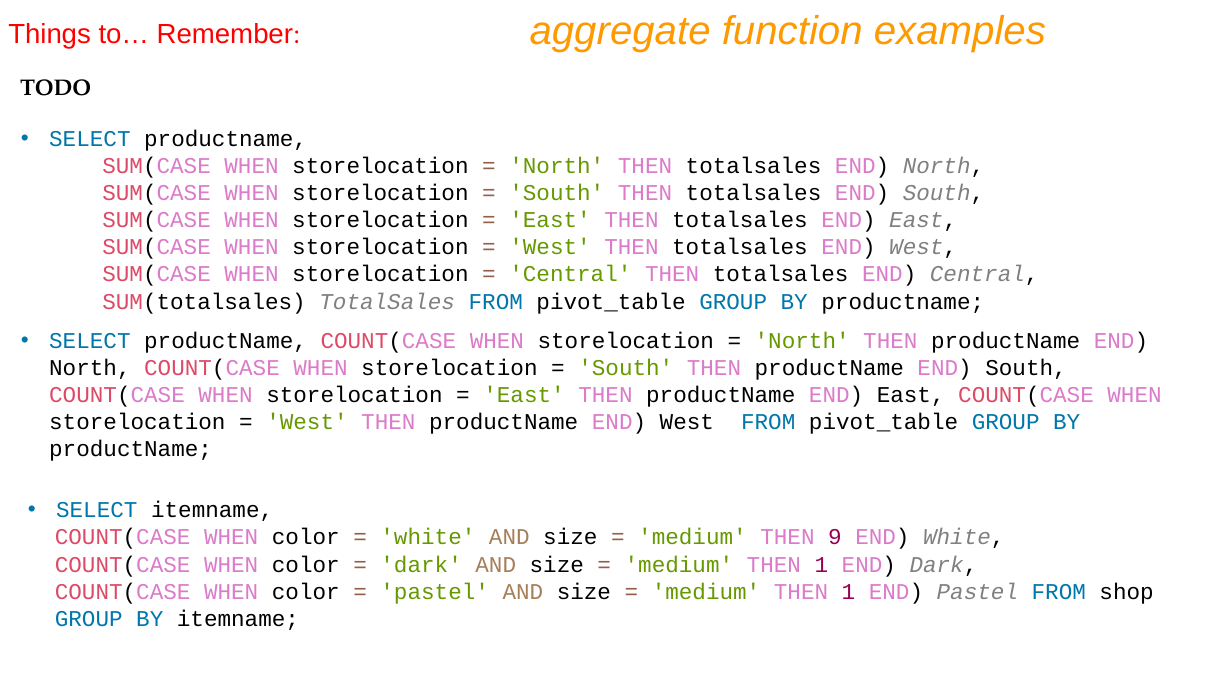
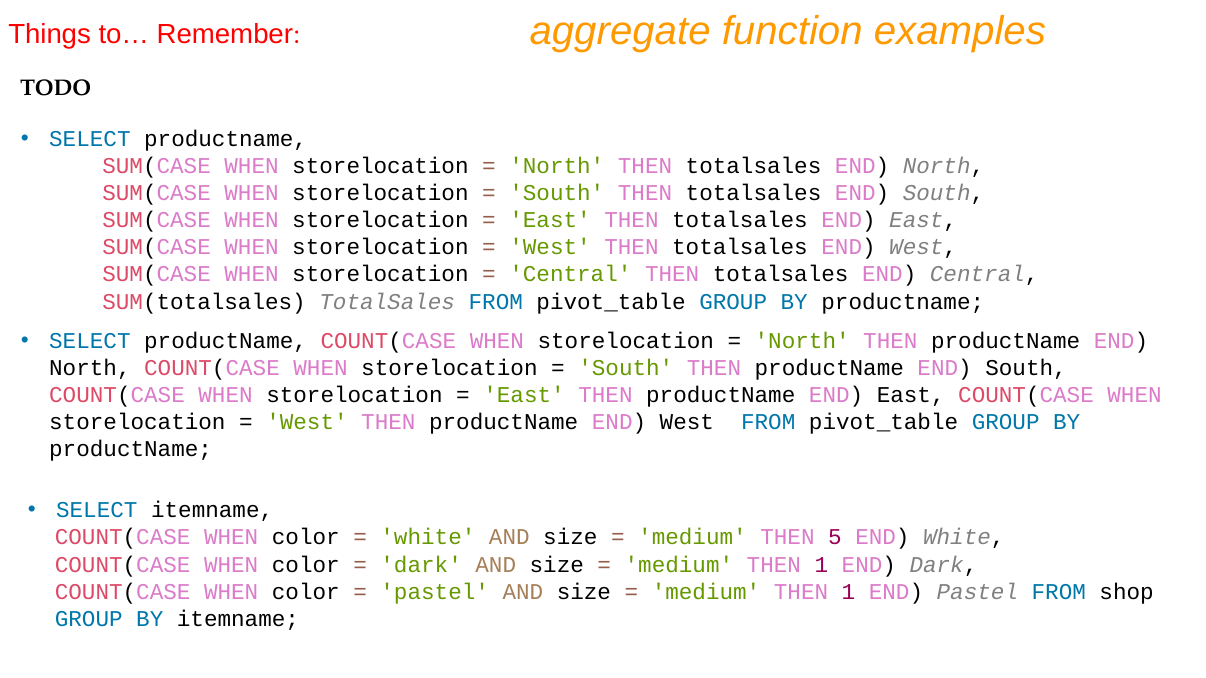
9: 9 -> 5
